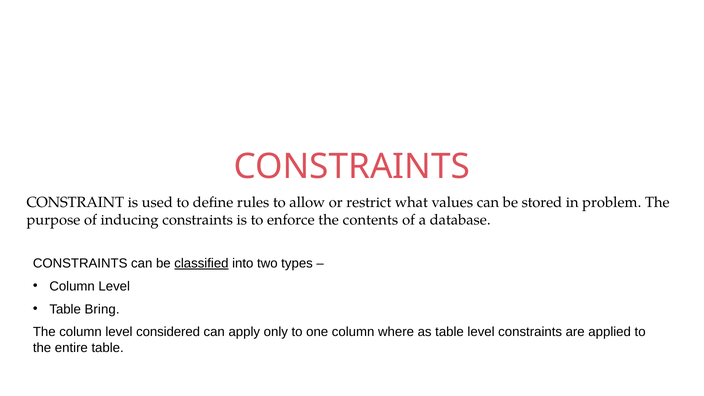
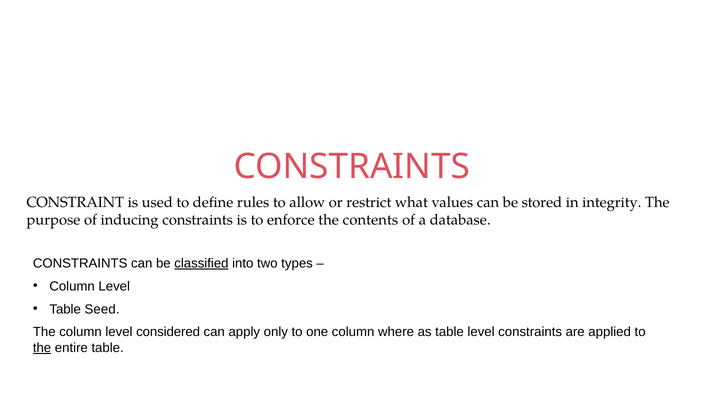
problem: problem -> integrity
Bring: Bring -> Seed
the at (42, 348) underline: none -> present
